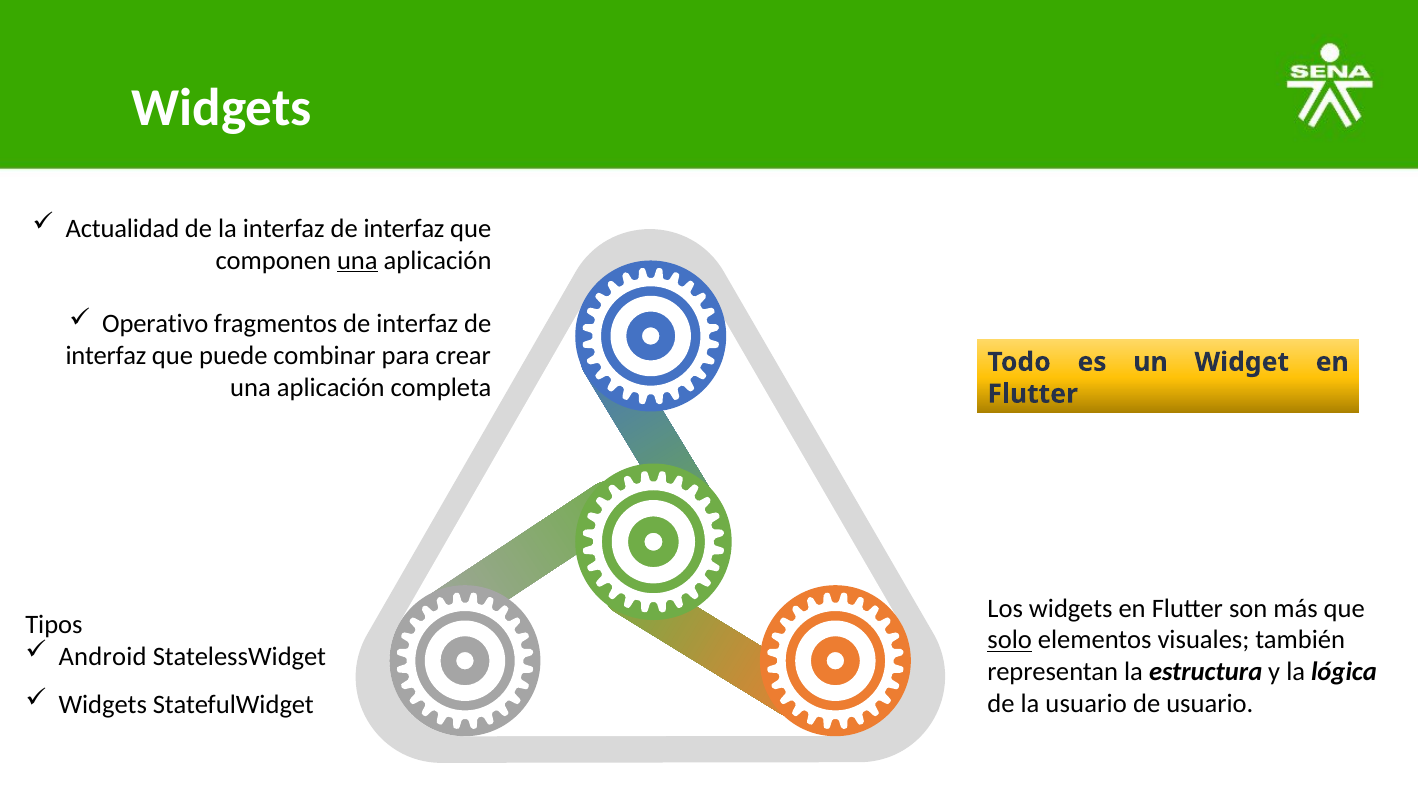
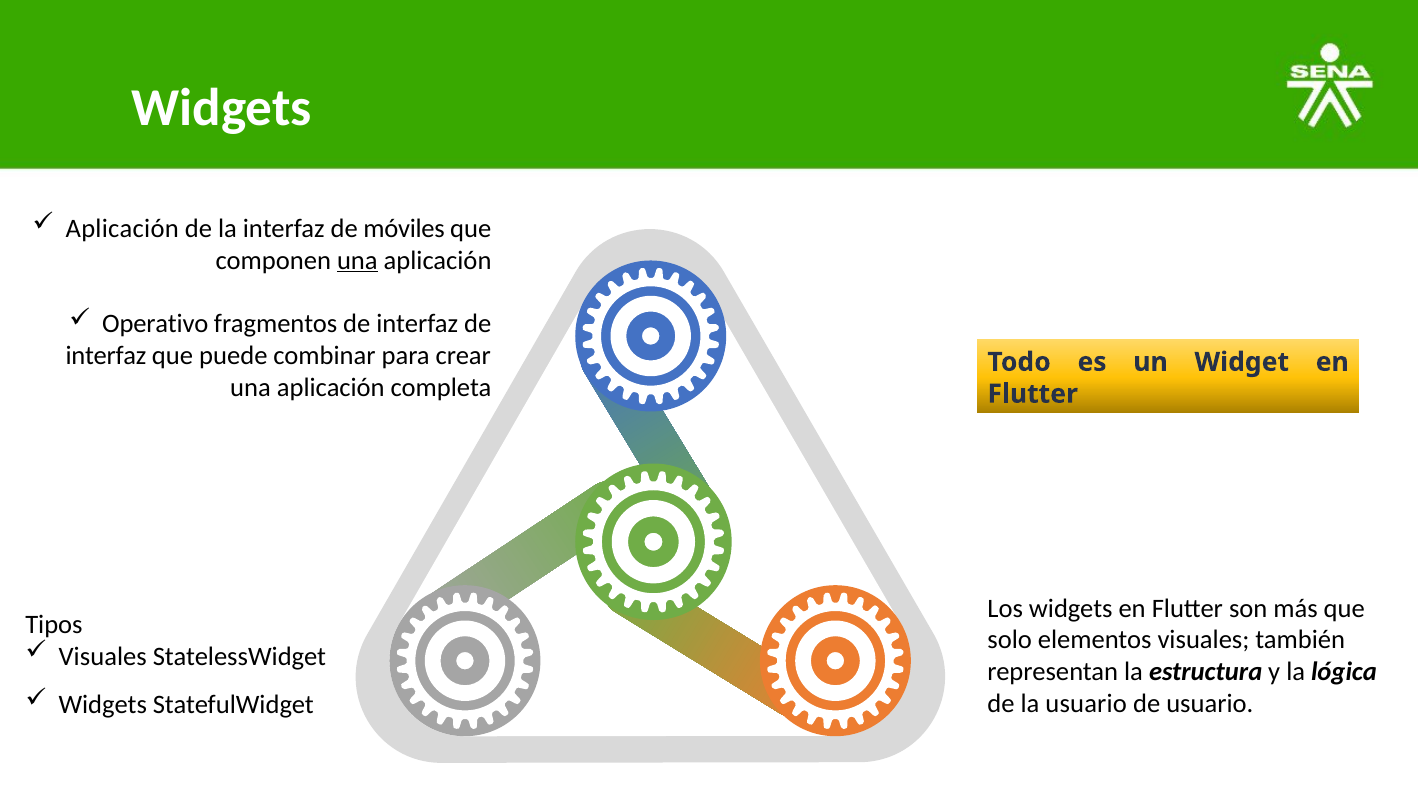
Actualidad at (122, 228): Actualidad -> Aplicación
la interfaz de interfaz: interfaz -> móviles
solo underline: present -> none
Android at (103, 656): Android -> Visuales
